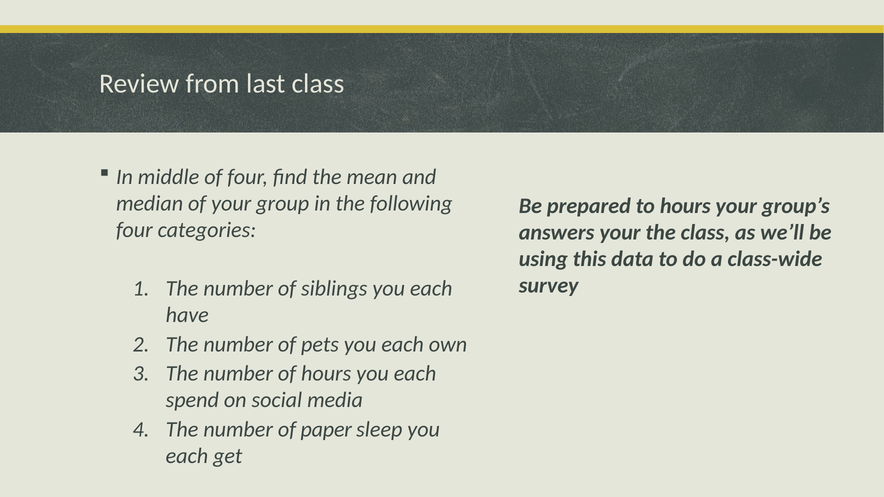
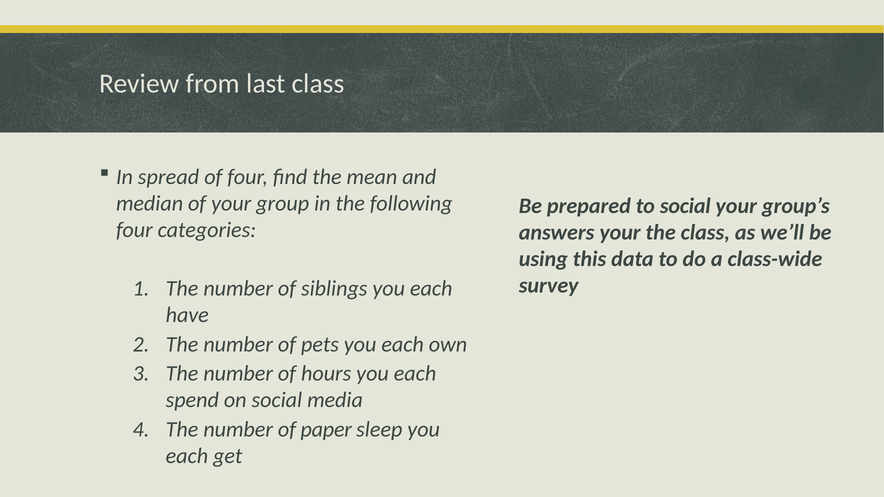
middle: middle -> spread
to hours: hours -> social
